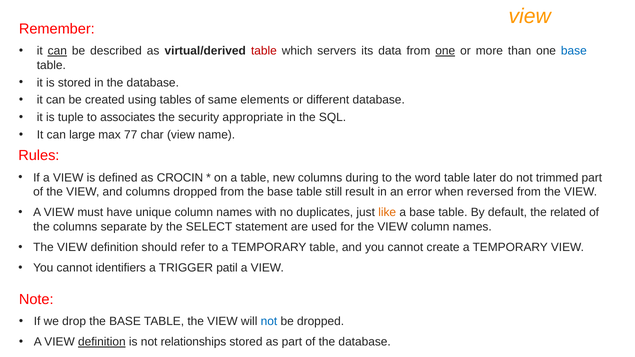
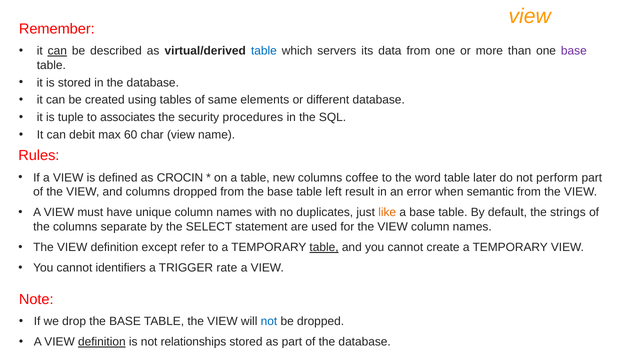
table at (264, 51) colour: red -> blue
one at (445, 51) underline: present -> none
base at (574, 51) colour: blue -> purple
appropriate: appropriate -> procedures
large: large -> debit
77: 77 -> 60
during: during -> coffee
trimmed: trimmed -> perform
still: still -> left
reversed: reversed -> semantic
related: related -> strings
should: should -> except
table at (324, 248) underline: none -> present
patil: patil -> rate
